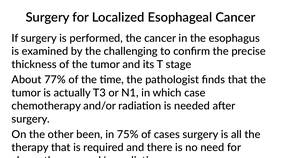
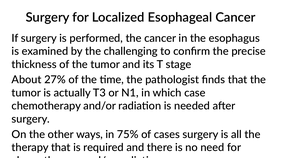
77%: 77% -> 27%
been: been -> ways
